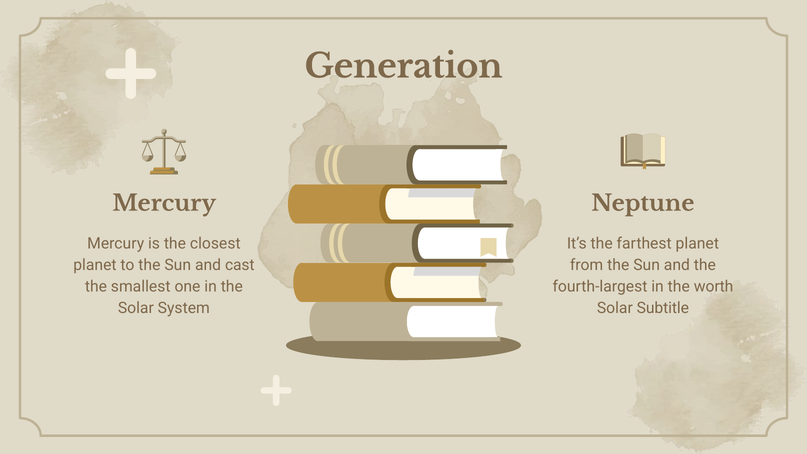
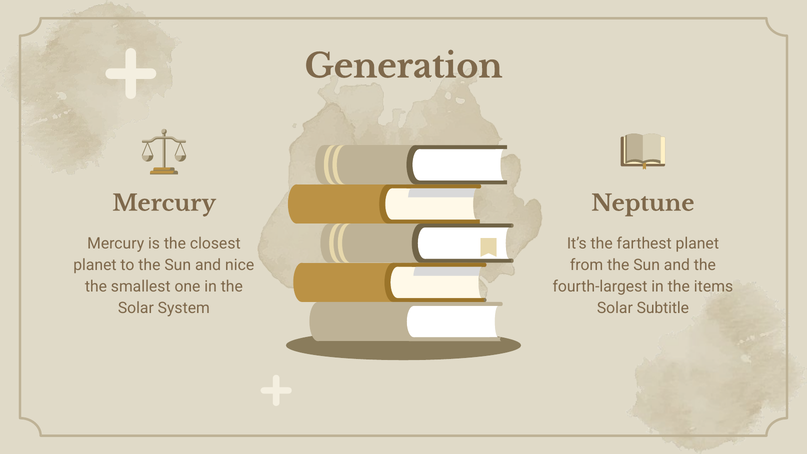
cast: cast -> nice
worth: worth -> items
